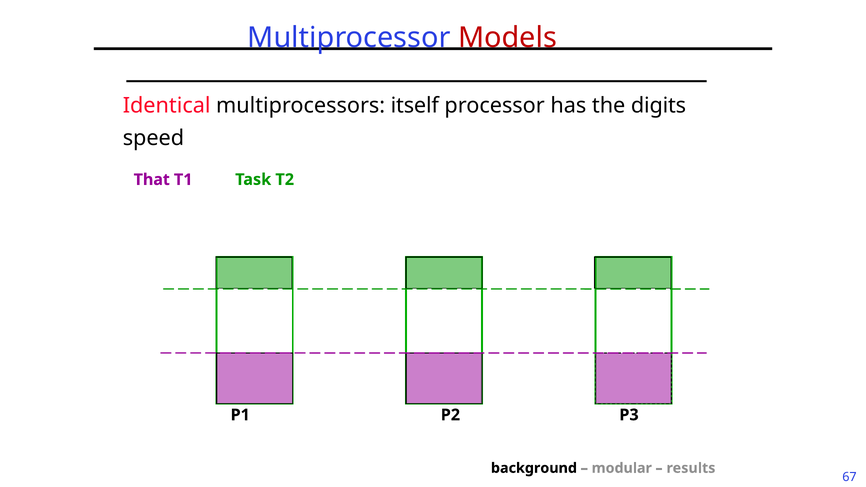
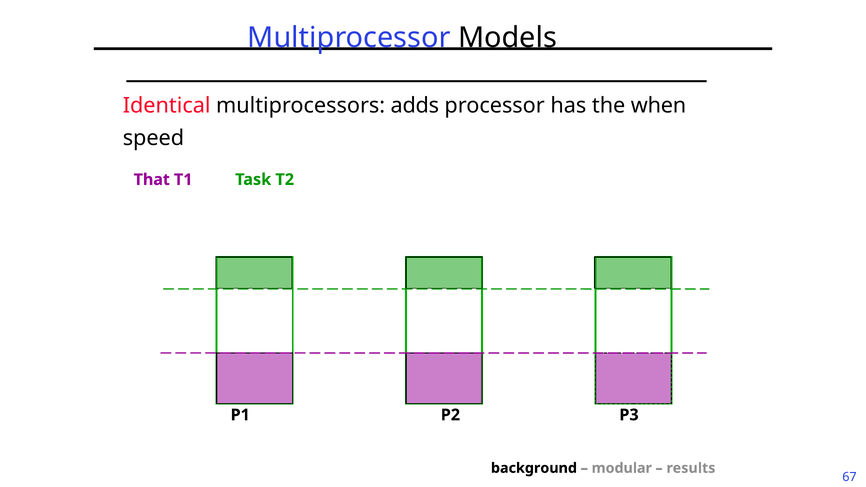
Models colour: red -> black
itself: itself -> adds
digits: digits -> when
